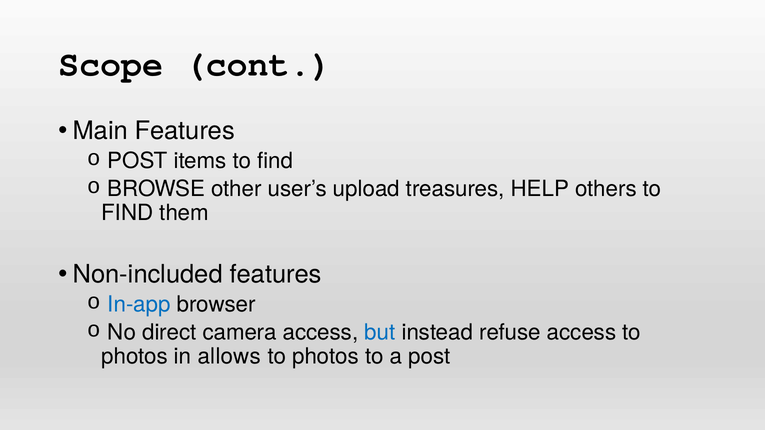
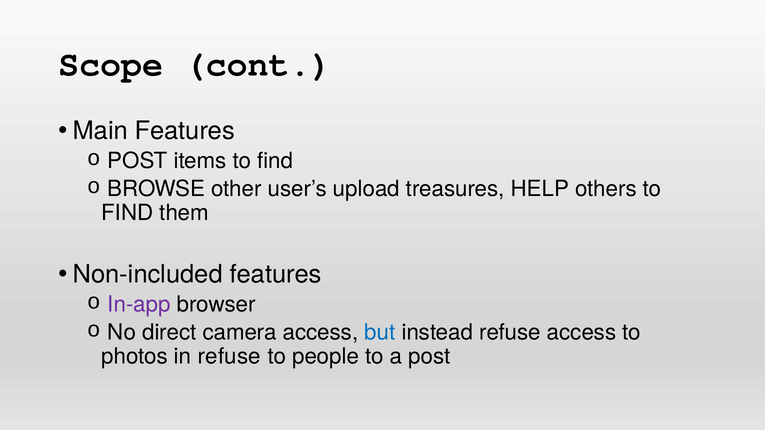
In-app colour: blue -> purple
in allows: allows -> refuse
photos at (326, 357): photos -> people
